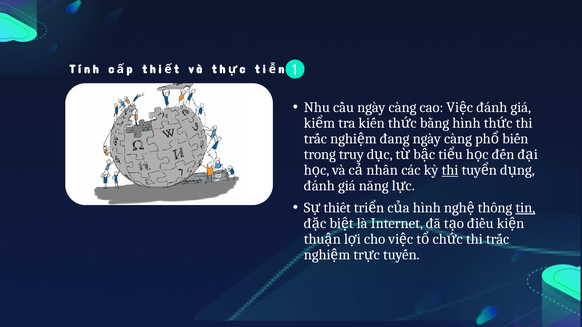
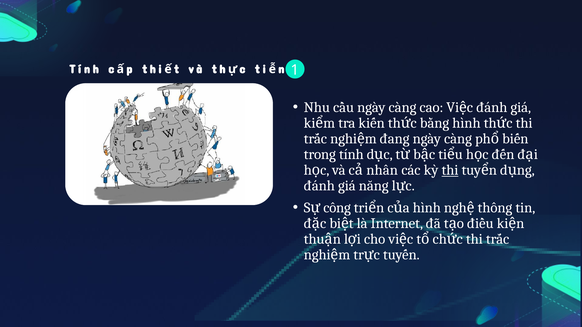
trong truy: truy -> tính
thiết: thiết -> công
tin underline: present -> none
